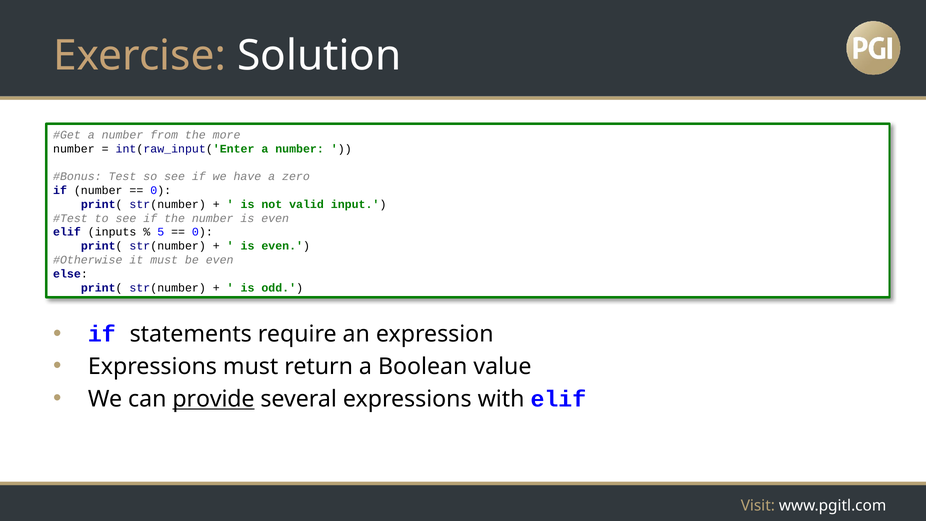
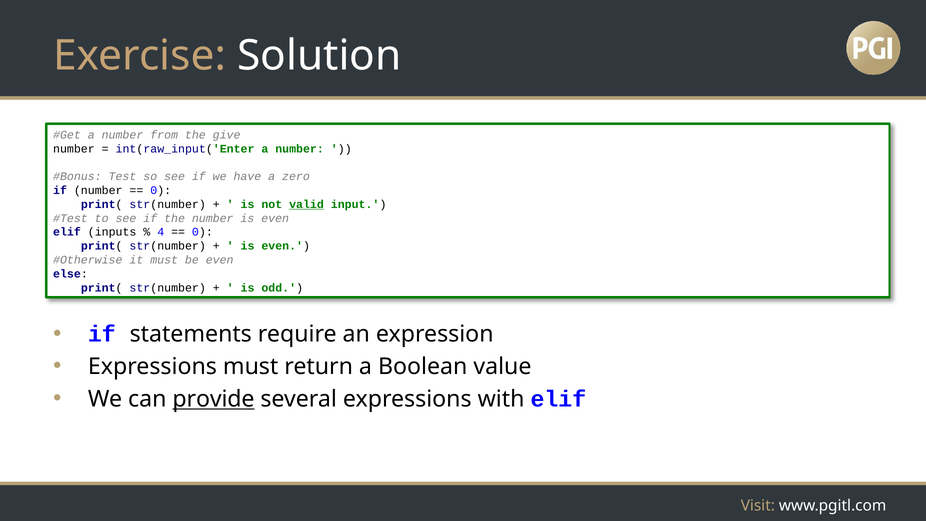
more: more -> give
valid underline: none -> present
5: 5 -> 4
